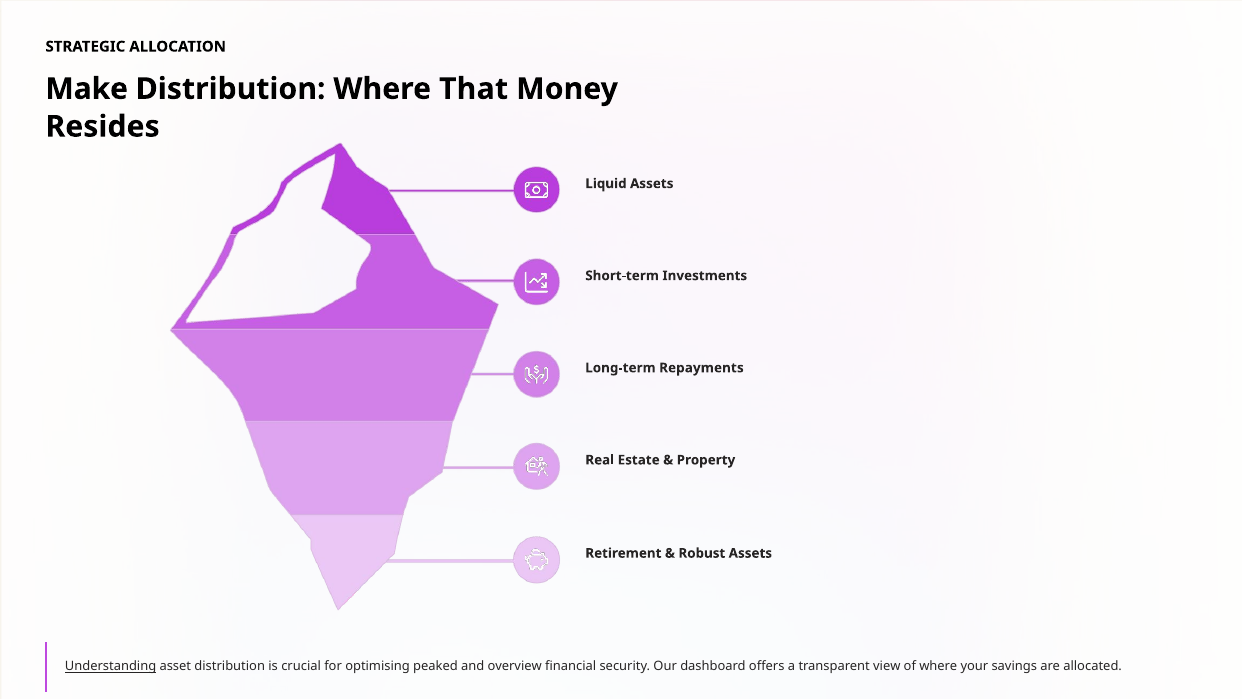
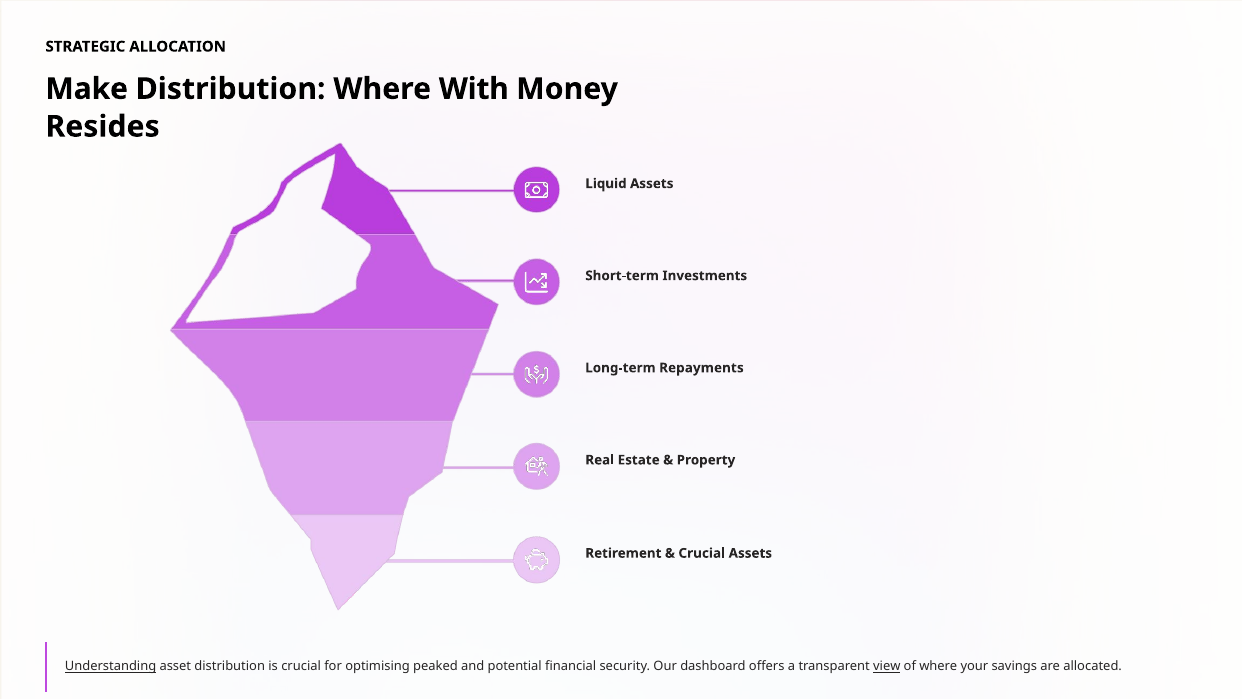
That: That -> With
Robust at (702, 553): Robust -> Crucial
overview: overview -> potential
view underline: none -> present
